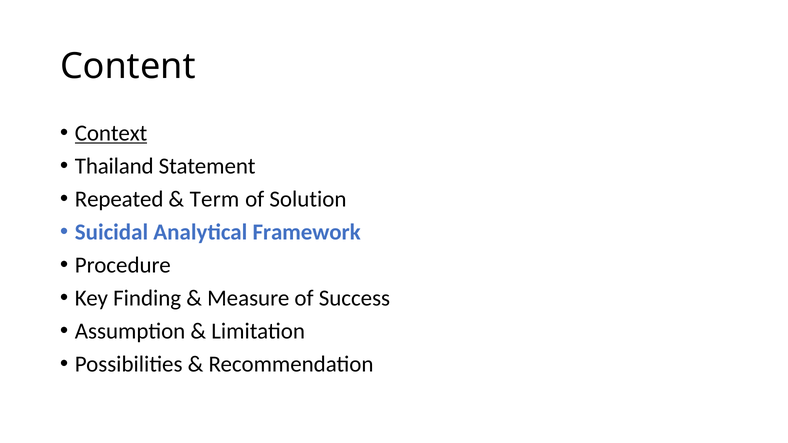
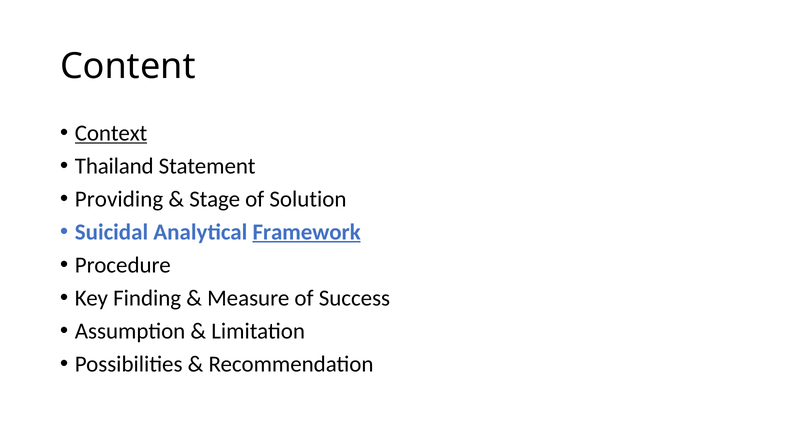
Repeated: Repeated -> Providing
Term: Term -> Stage
Framework underline: none -> present
